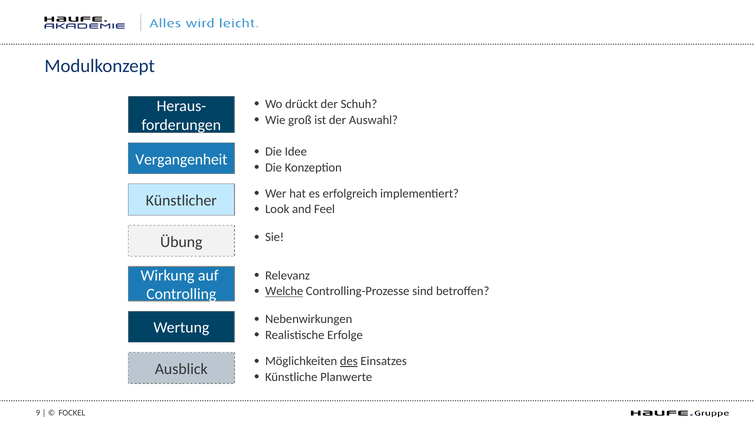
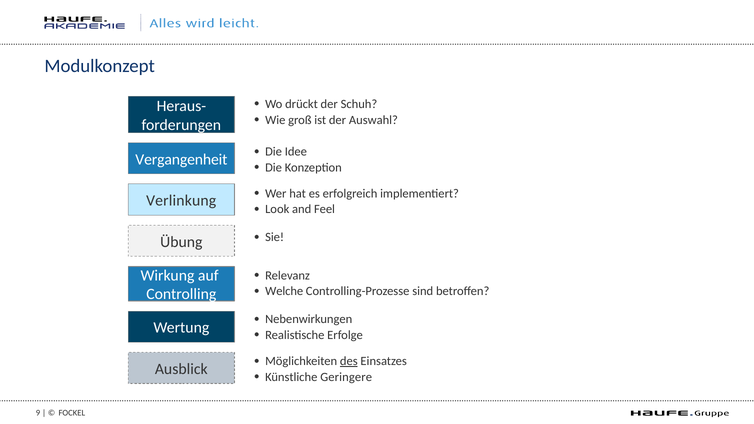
Künstlicher: Künstlicher -> Verlinkung
Welche underline: present -> none
Planwerte: Planwerte -> Geringere
